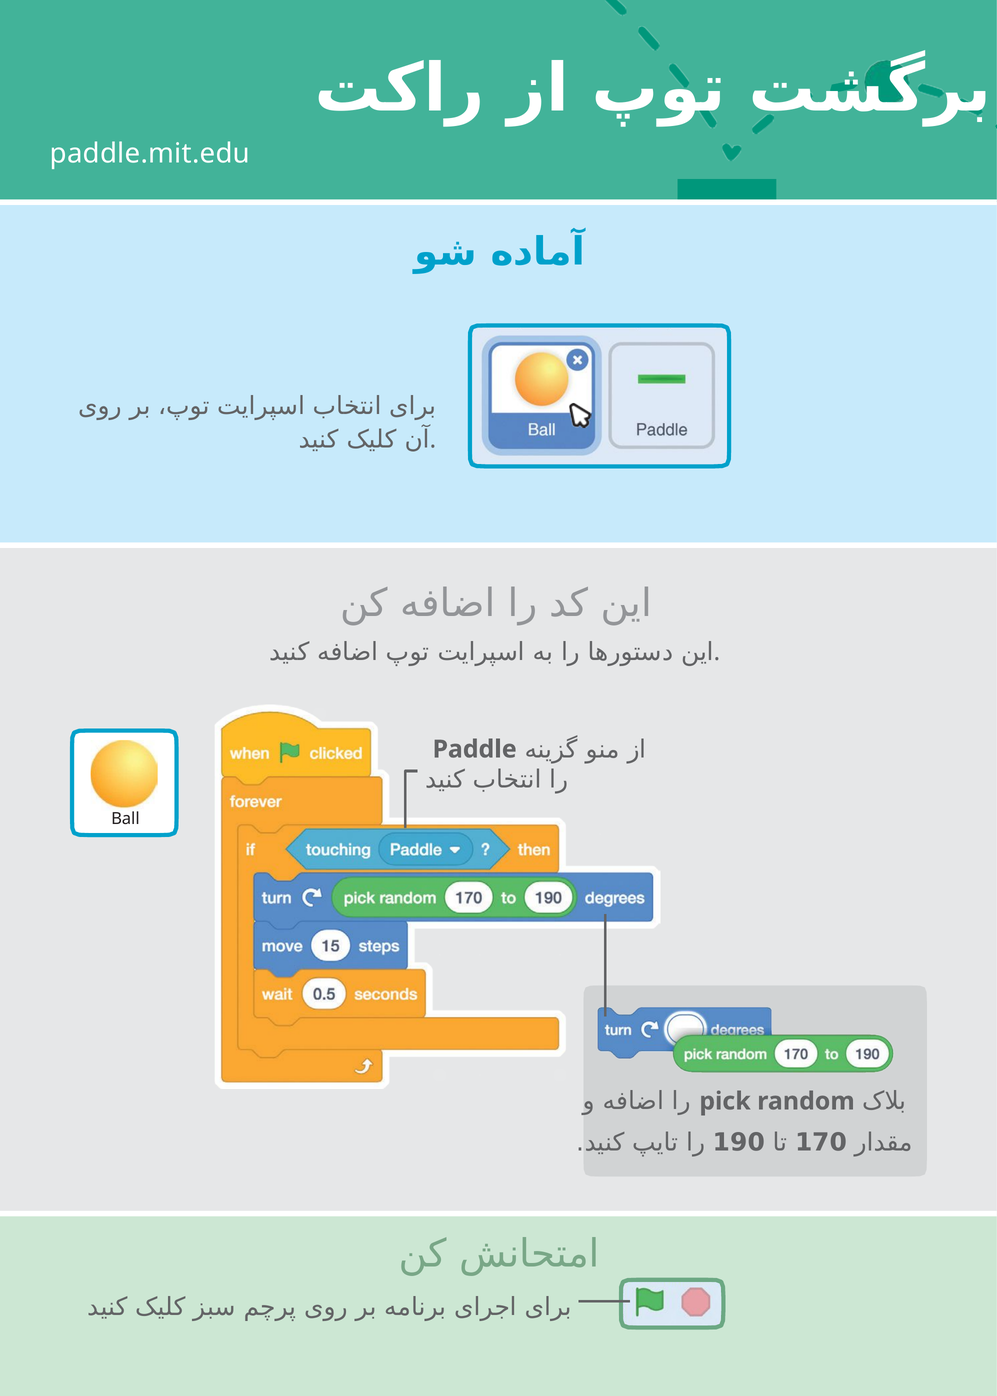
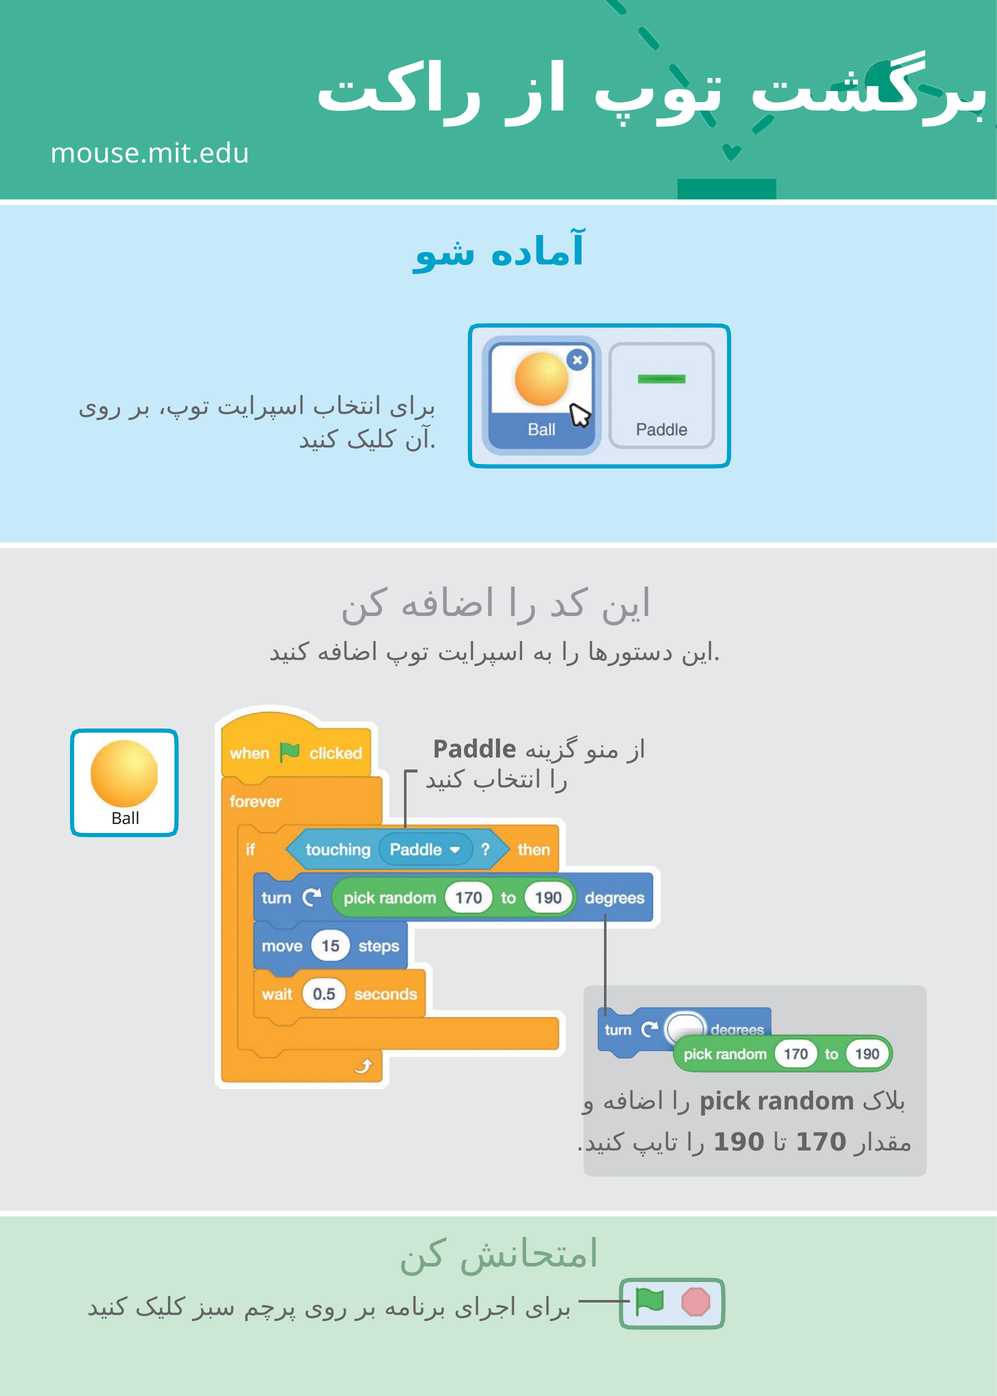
paddle.mit.edu: paddle.mit.edu -> mouse.mit.edu
